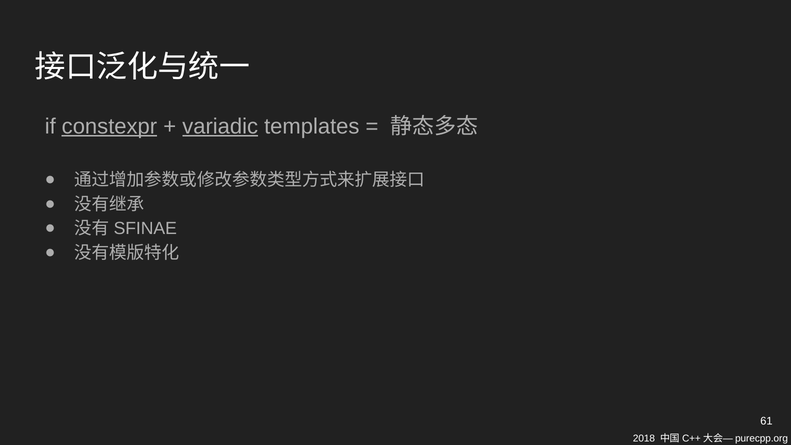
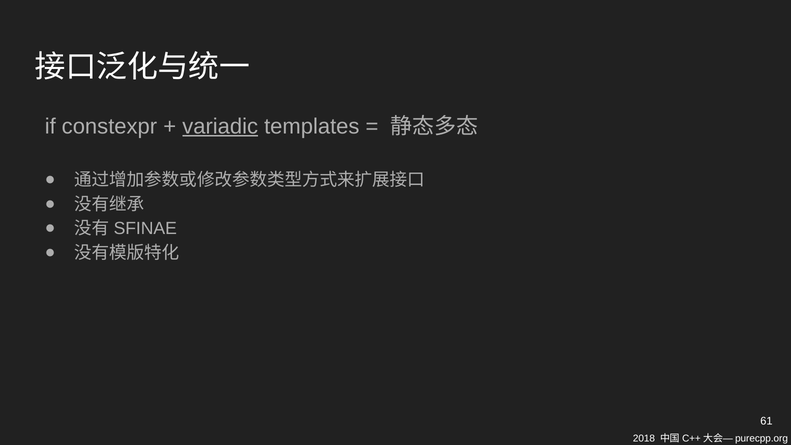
constexpr underline: present -> none
